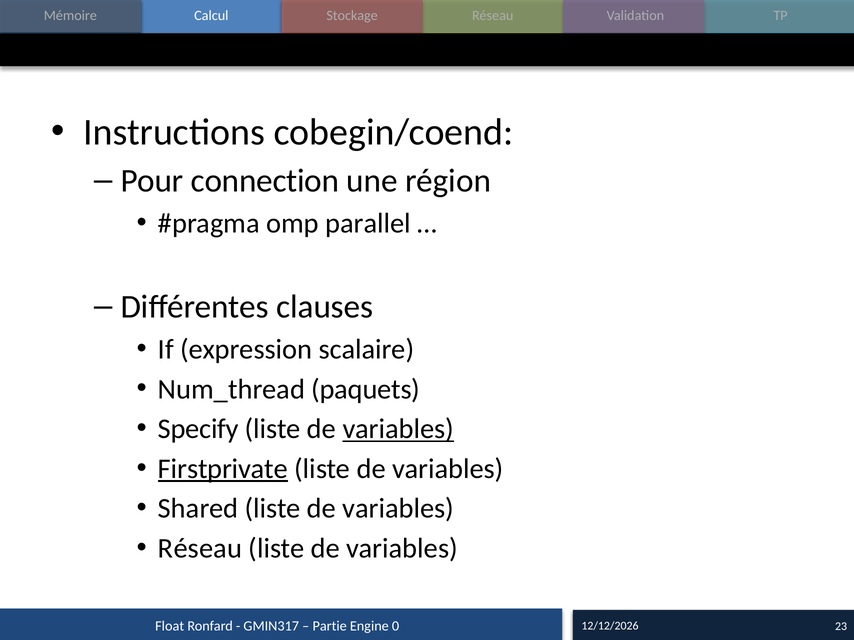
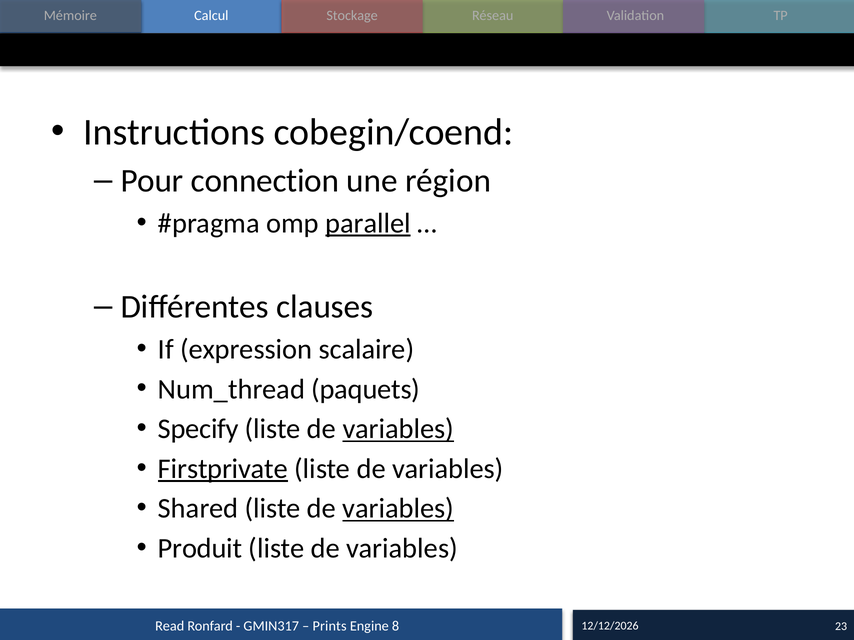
parallel underline: none -> present
variables at (398, 509) underline: none -> present
Réseau at (200, 549): Réseau -> Produit
Float: Float -> Read
Partie: Partie -> Prints
0: 0 -> 8
